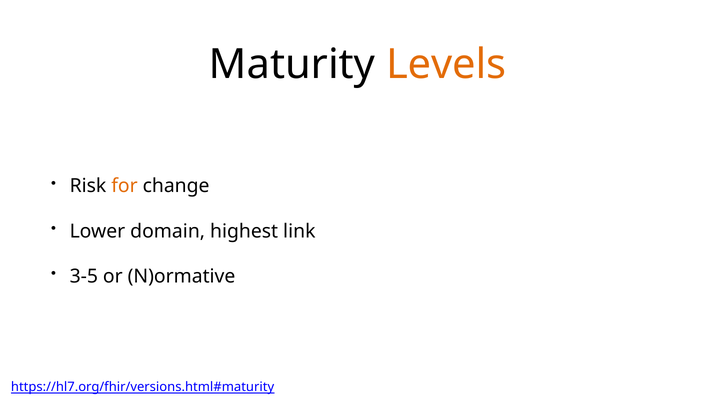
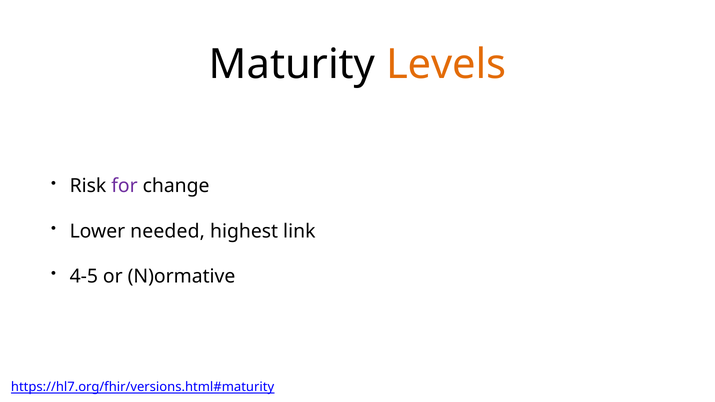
for colour: orange -> purple
domain: domain -> needed
3-5: 3-5 -> 4-5
